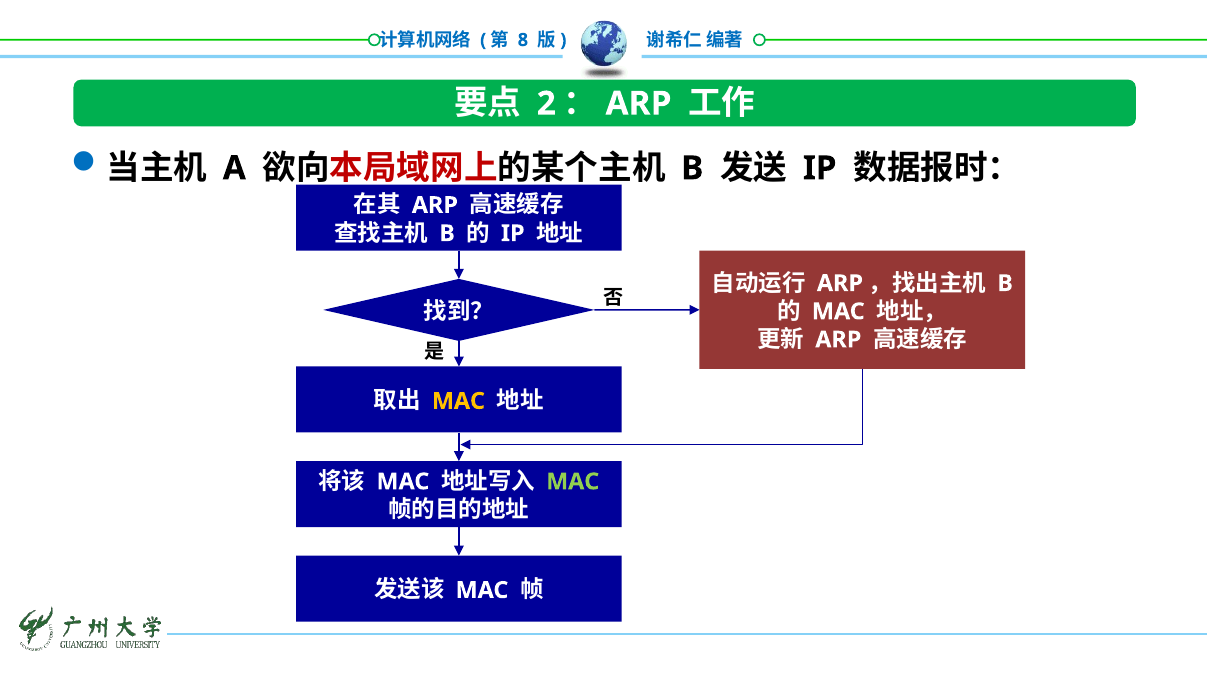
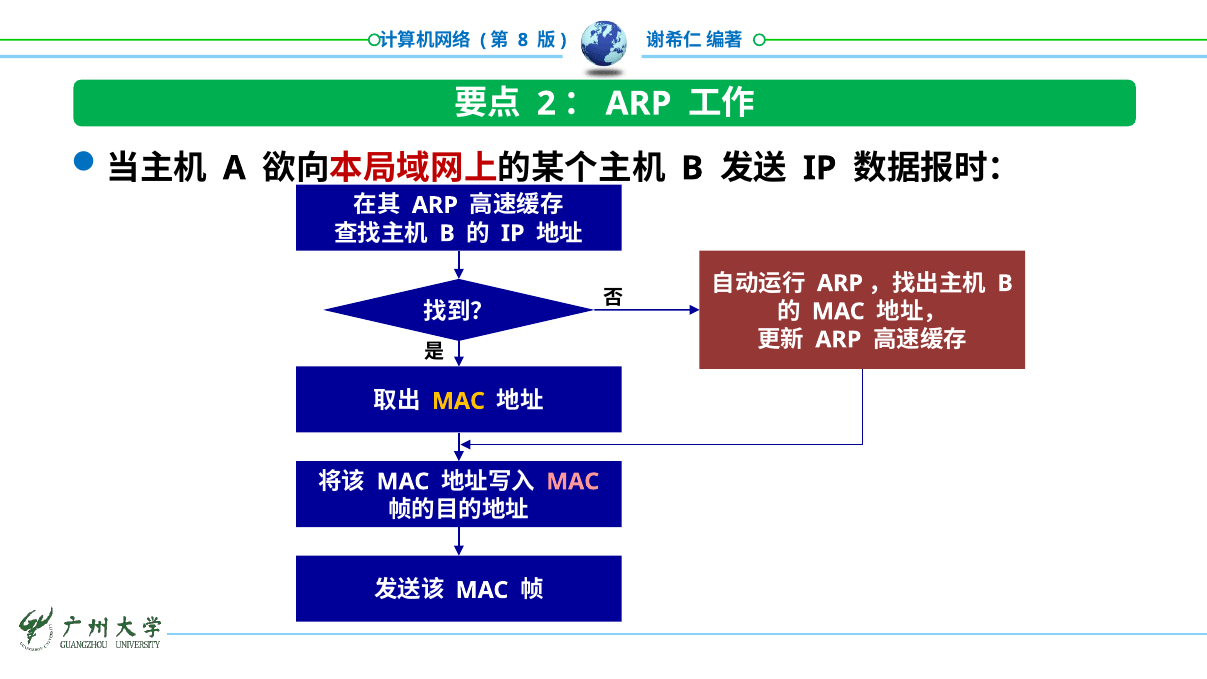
MAC at (573, 482) colour: light green -> pink
